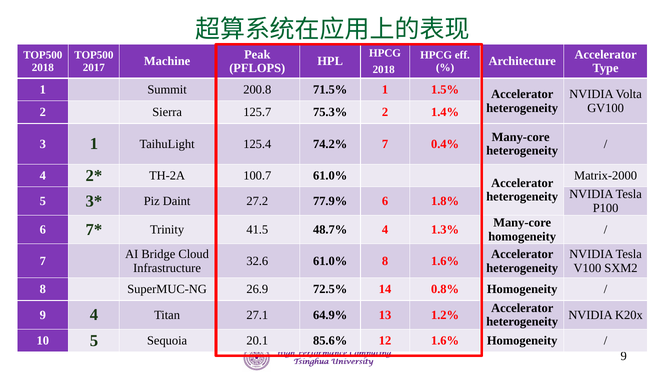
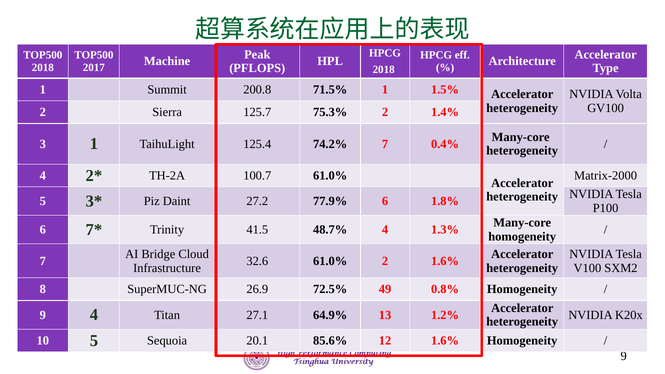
61.0% 8: 8 -> 2
14: 14 -> 49
